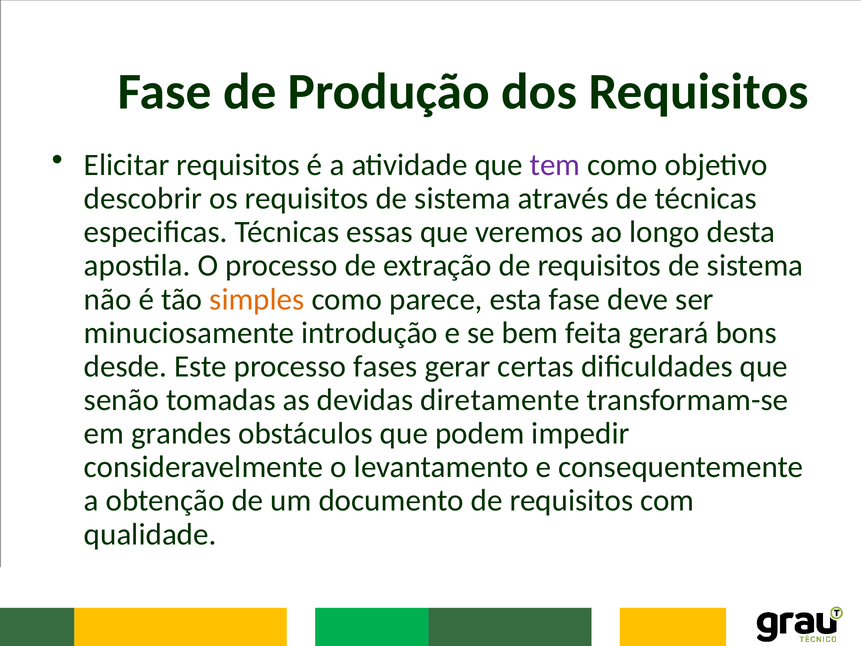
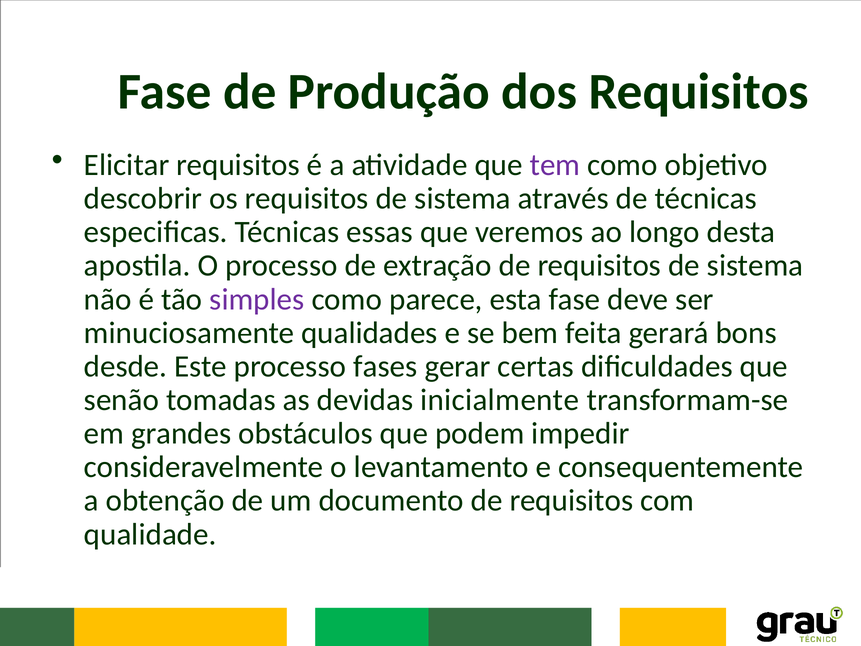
simples colour: orange -> purple
introdução: introdução -> qualidades
diretamente: diretamente -> inicialmente
